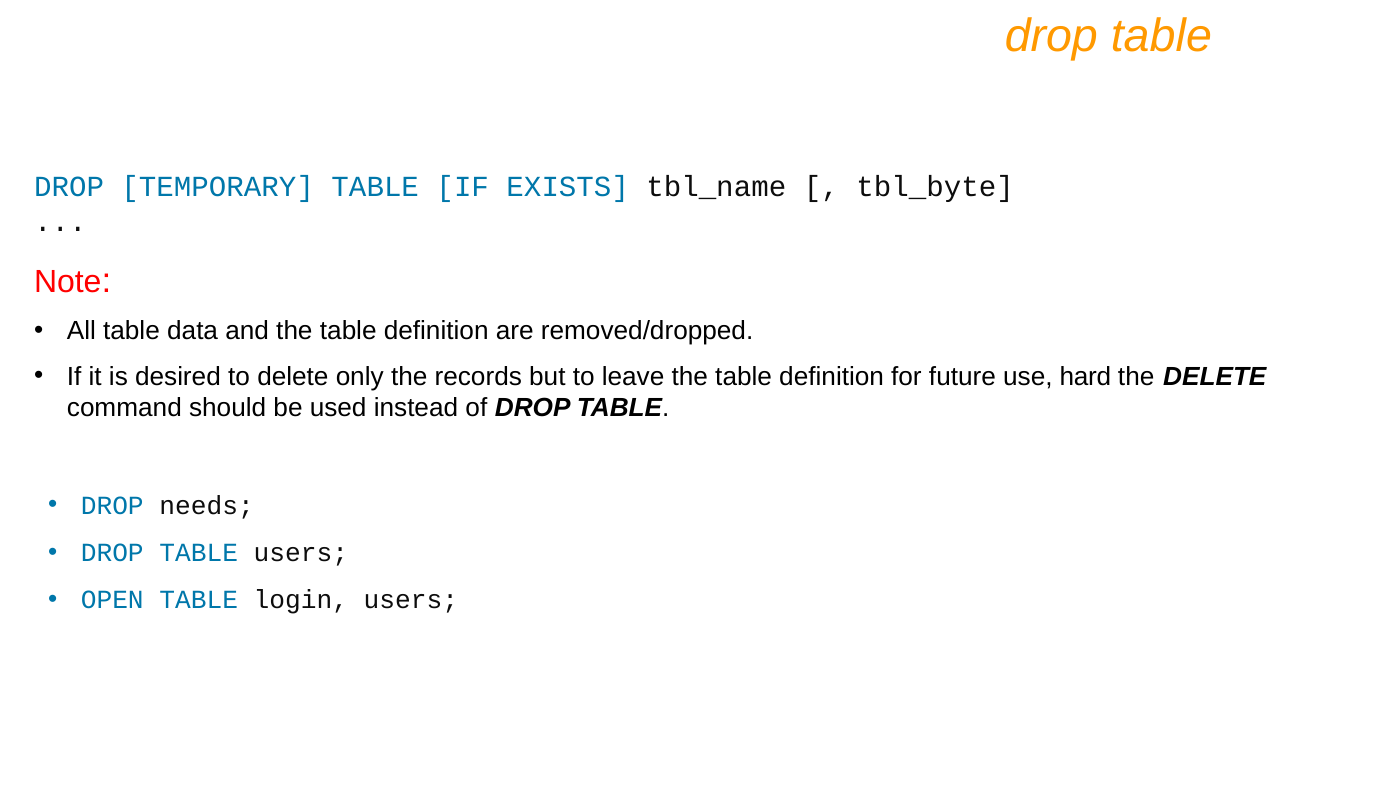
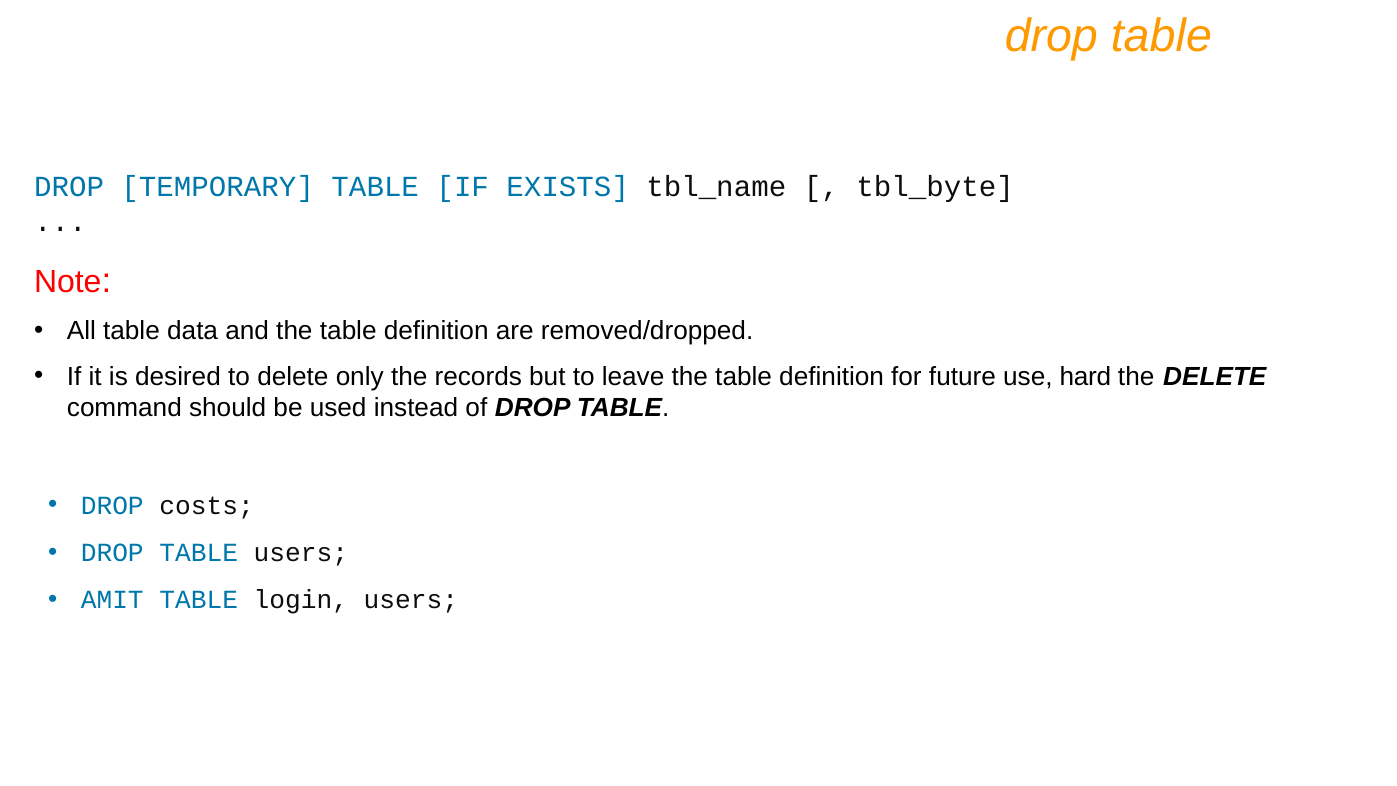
needs: needs -> costs
OPEN: OPEN -> AMIT
